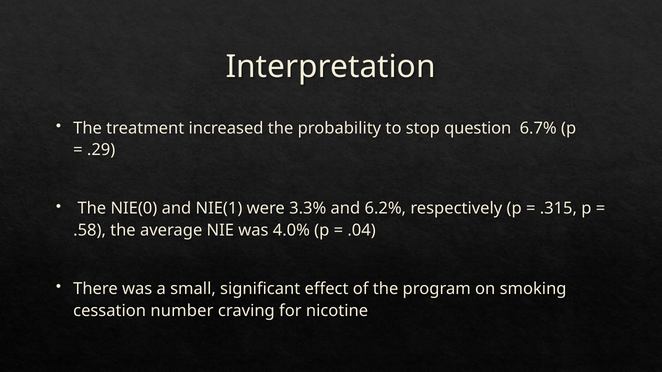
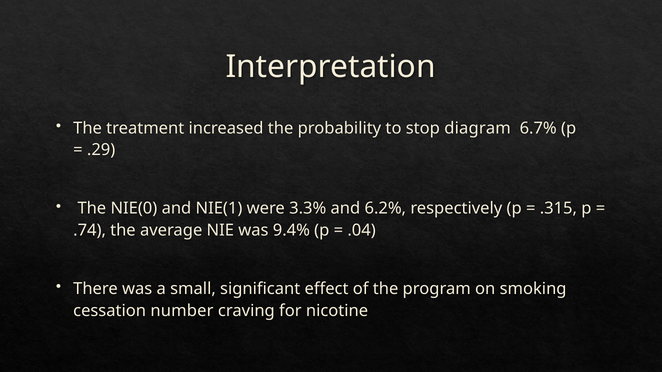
question: question -> diagram
.58: .58 -> .74
4.0%: 4.0% -> 9.4%
